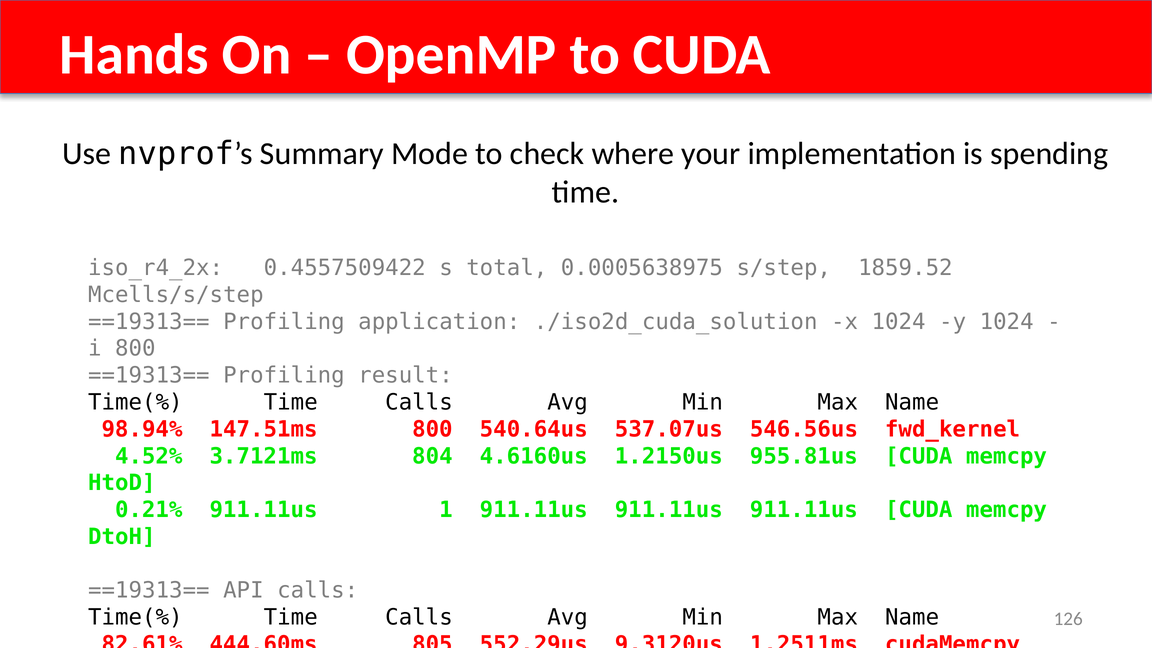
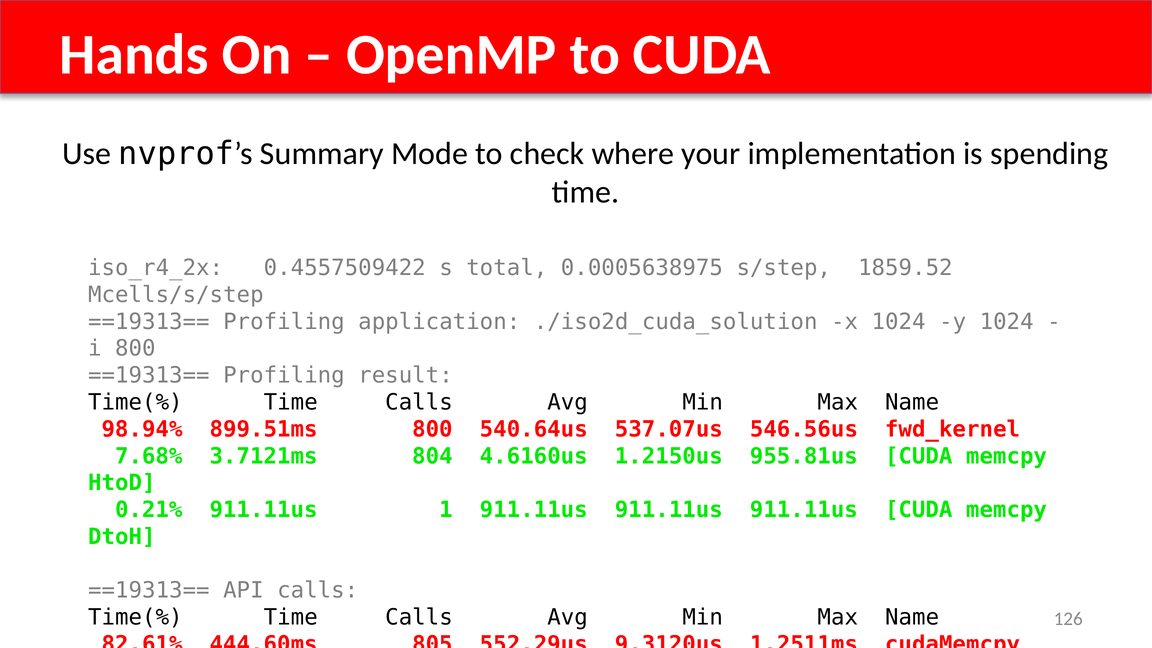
147.51ms: 147.51ms -> 899.51ms
4.52%: 4.52% -> 7.68%
